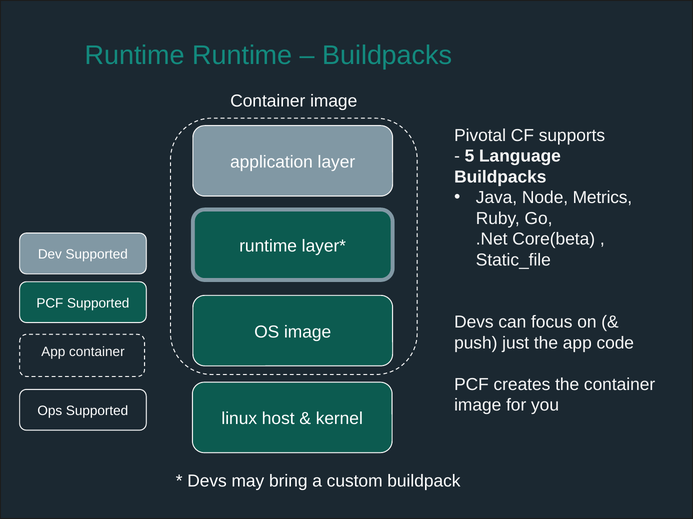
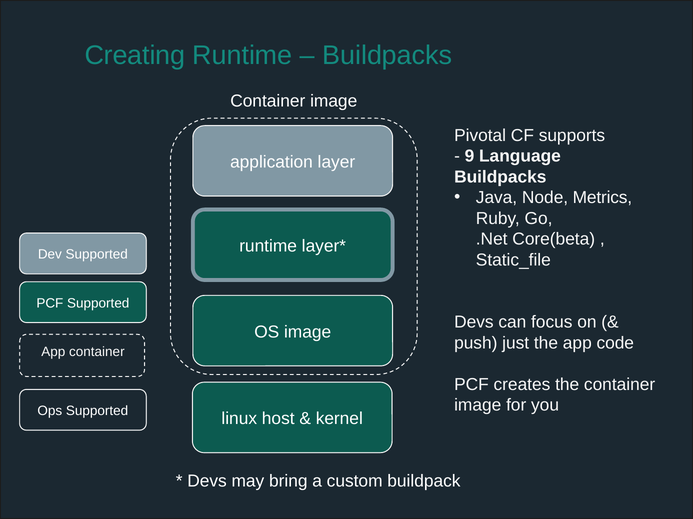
Runtime at (135, 56): Runtime -> Creating
5: 5 -> 9
